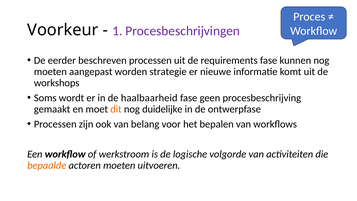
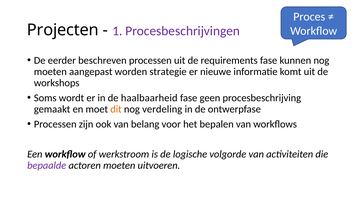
Voorkeur: Voorkeur -> Projecten
duidelijke: duidelijke -> verdeling
bepaalde colour: orange -> purple
